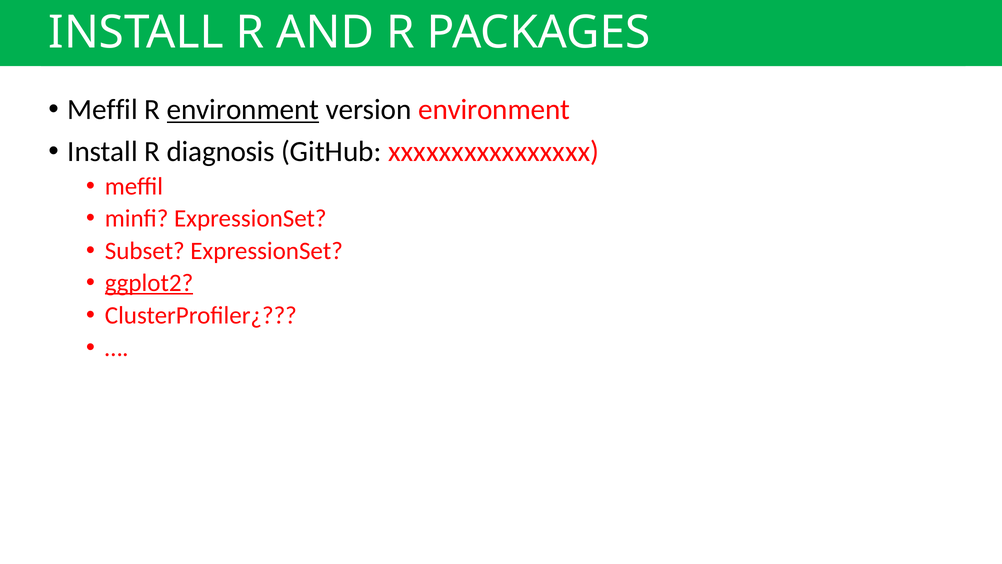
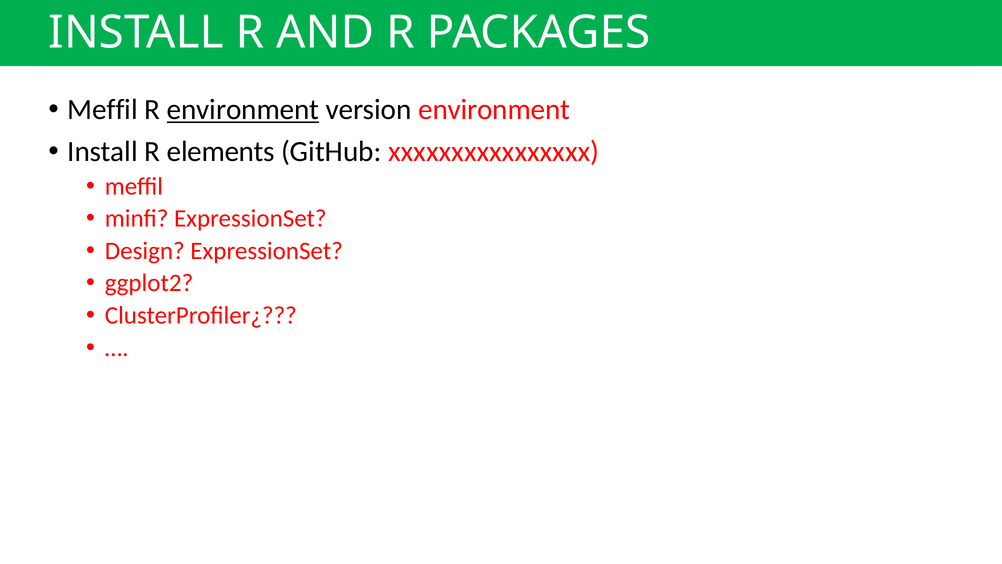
diagnosis: diagnosis -> elements
Subset: Subset -> Design
ggplot2 underline: present -> none
